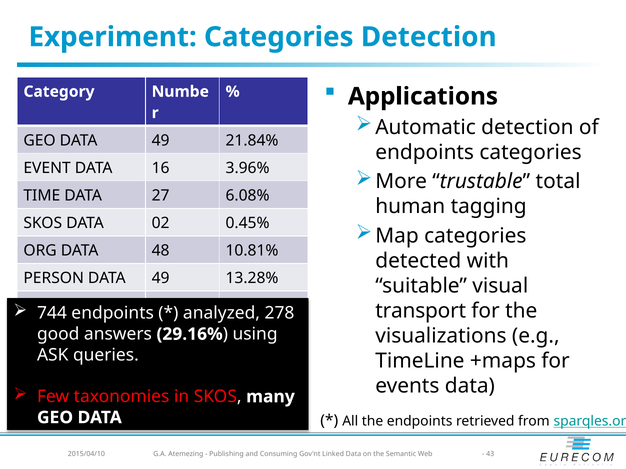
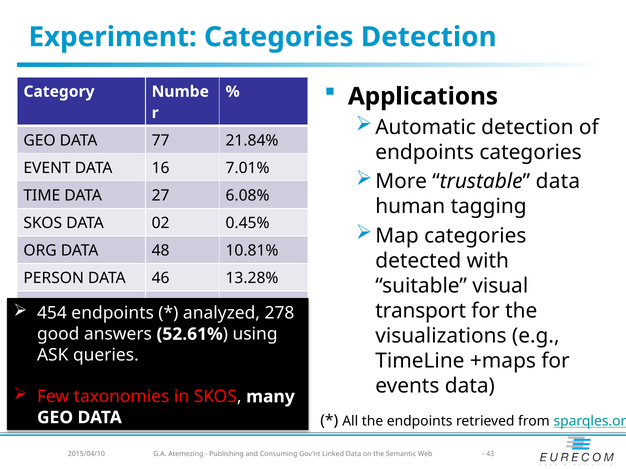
GEO DATA 49: 49 -> 77
3.96%: 3.96% -> 7.01%
trustable total: total -> data
PERSON DATA 49: 49 -> 46
744: 744 -> 454
29.16%: 29.16% -> 52.61%
